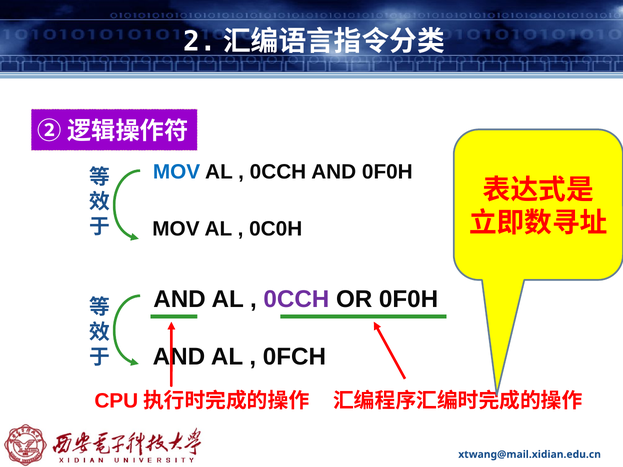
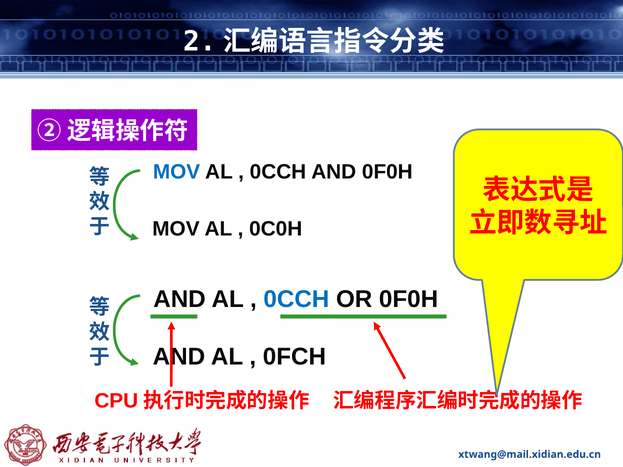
0CCH at (296, 300) colour: purple -> blue
